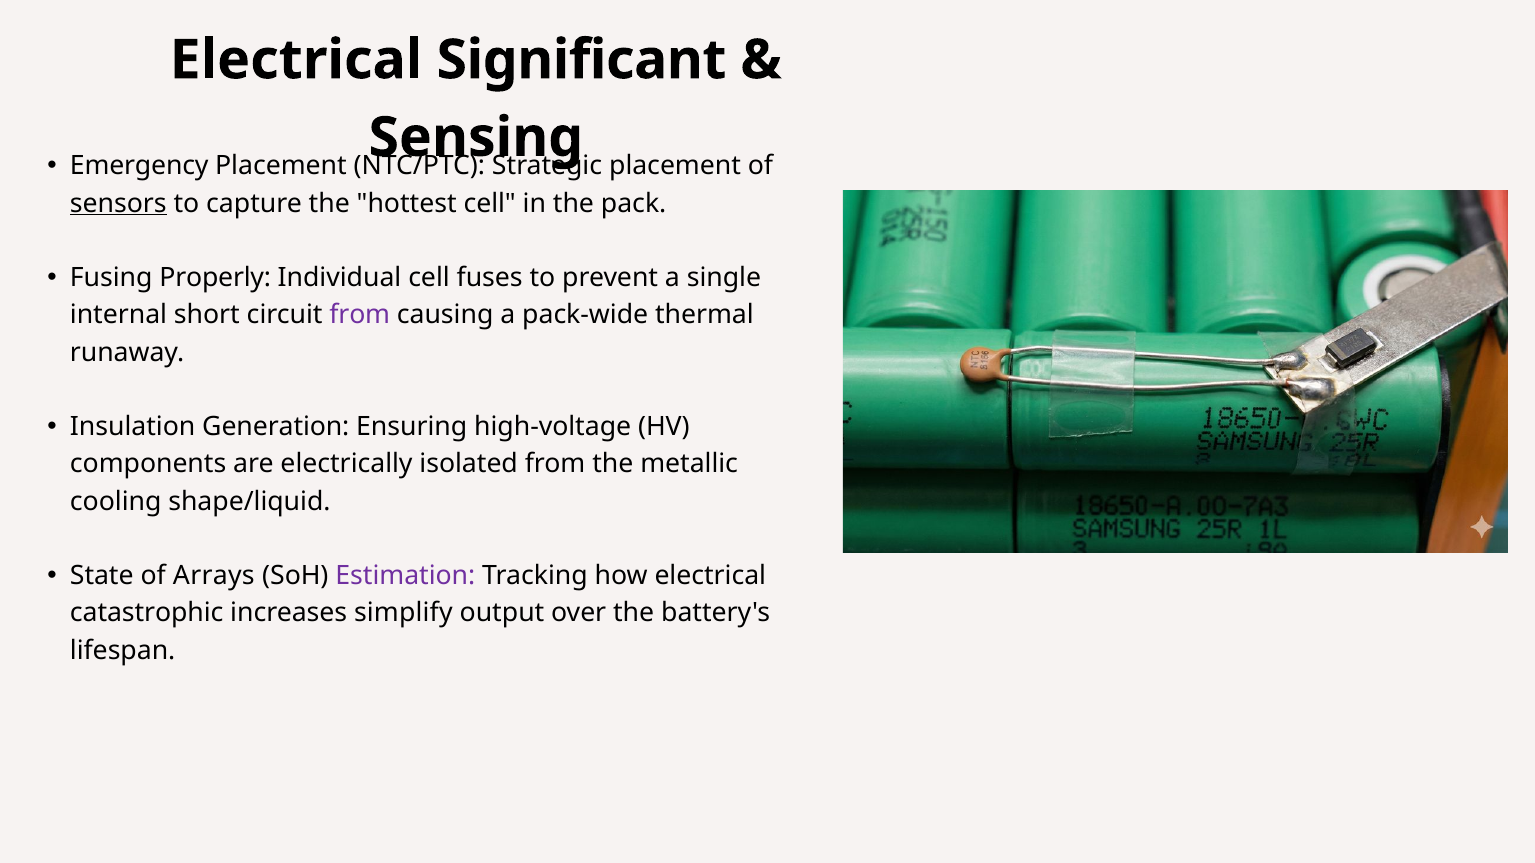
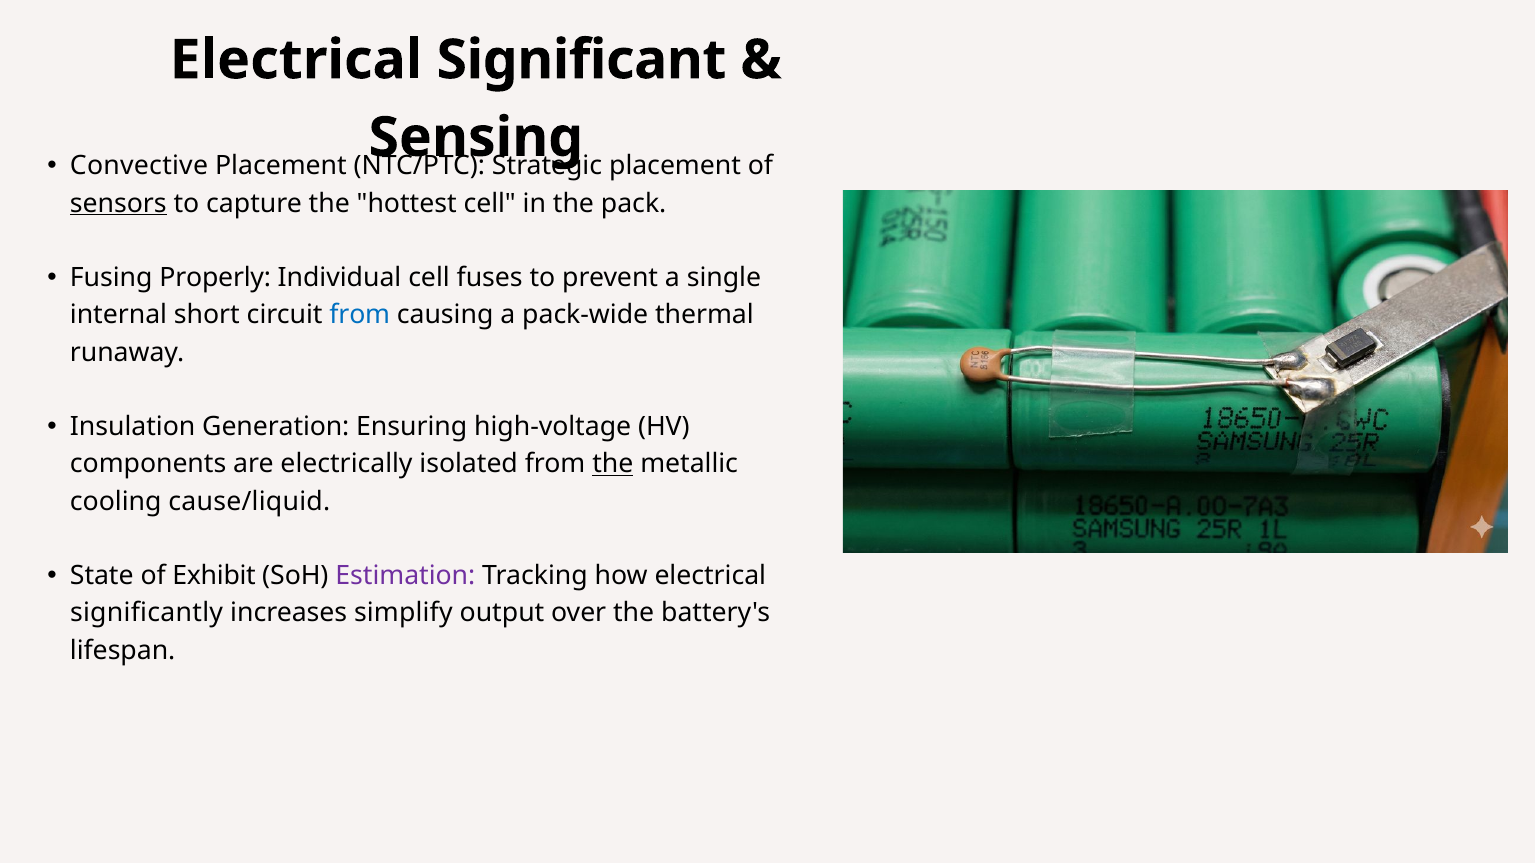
Emergency: Emergency -> Convective
from at (360, 315) colour: purple -> blue
the at (613, 464) underline: none -> present
shape/liquid: shape/liquid -> cause/liquid
Arrays: Arrays -> Exhibit
catastrophic: catastrophic -> significantly
